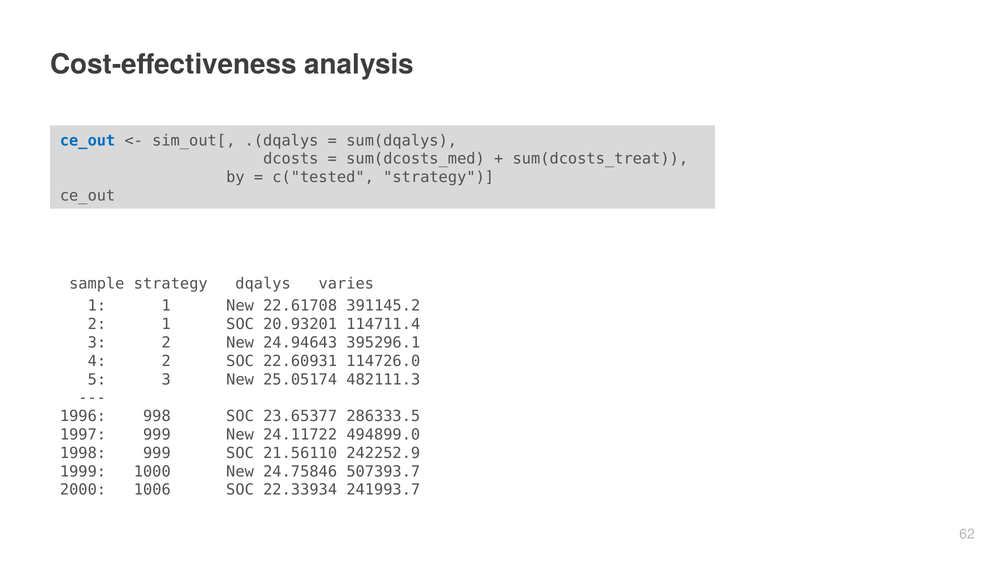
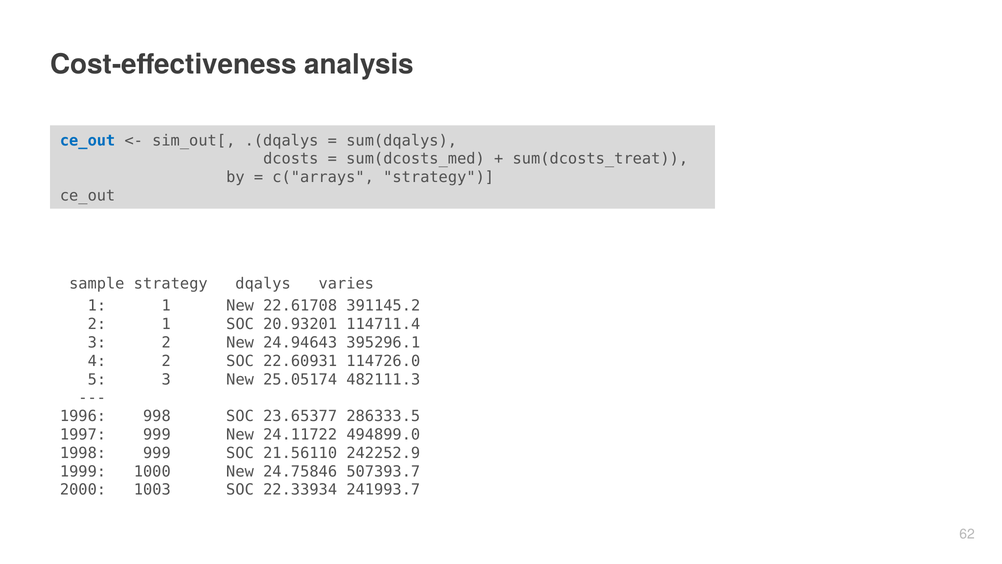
c("tested: c("tested -> c("arrays
1006: 1006 -> 1003
